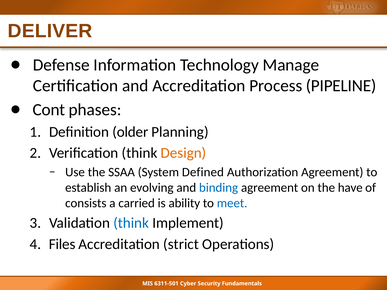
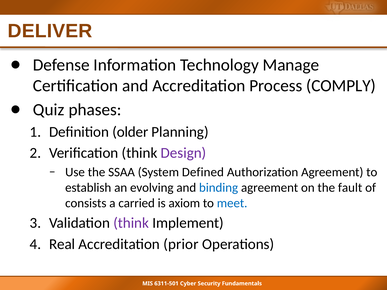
PIPELINE: PIPELINE -> COMPLY
Cont: Cont -> Quiz
Design colour: orange -> purple
have: have -> fault
ability: ability -> axiom
think at (131, 223) colour: blue -> purple
Files: Files -> Real
strict: strict -> prior
